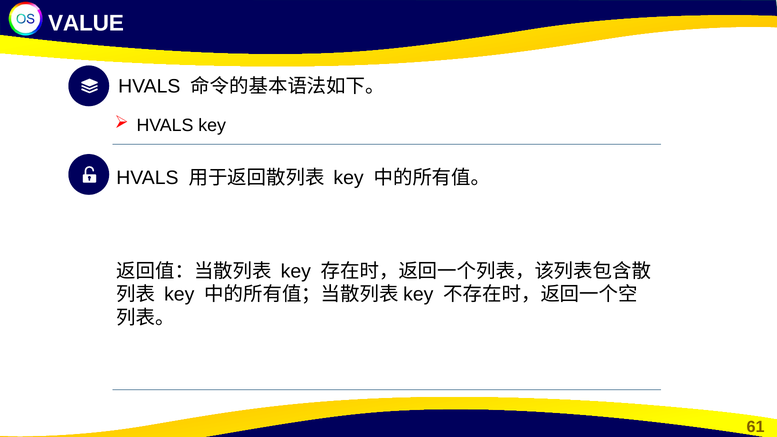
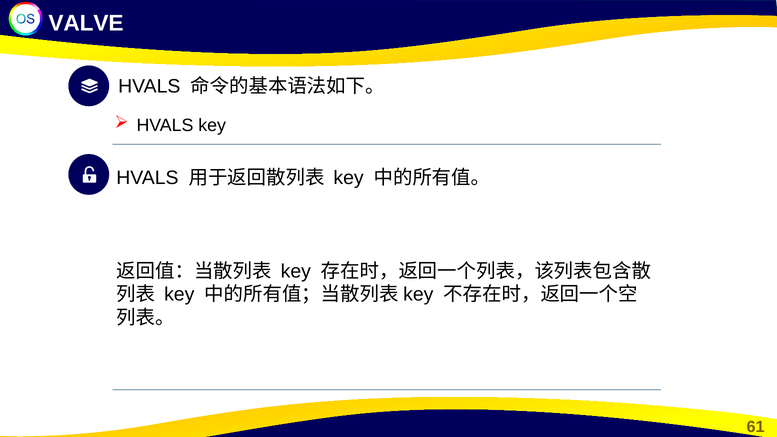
VALUE: VALUE -> VALVE
